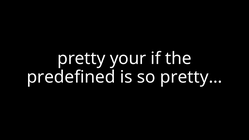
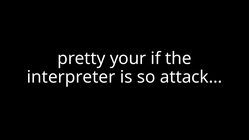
predefined: predefined -> interpreter
pretty…: pretty… -> attack…
